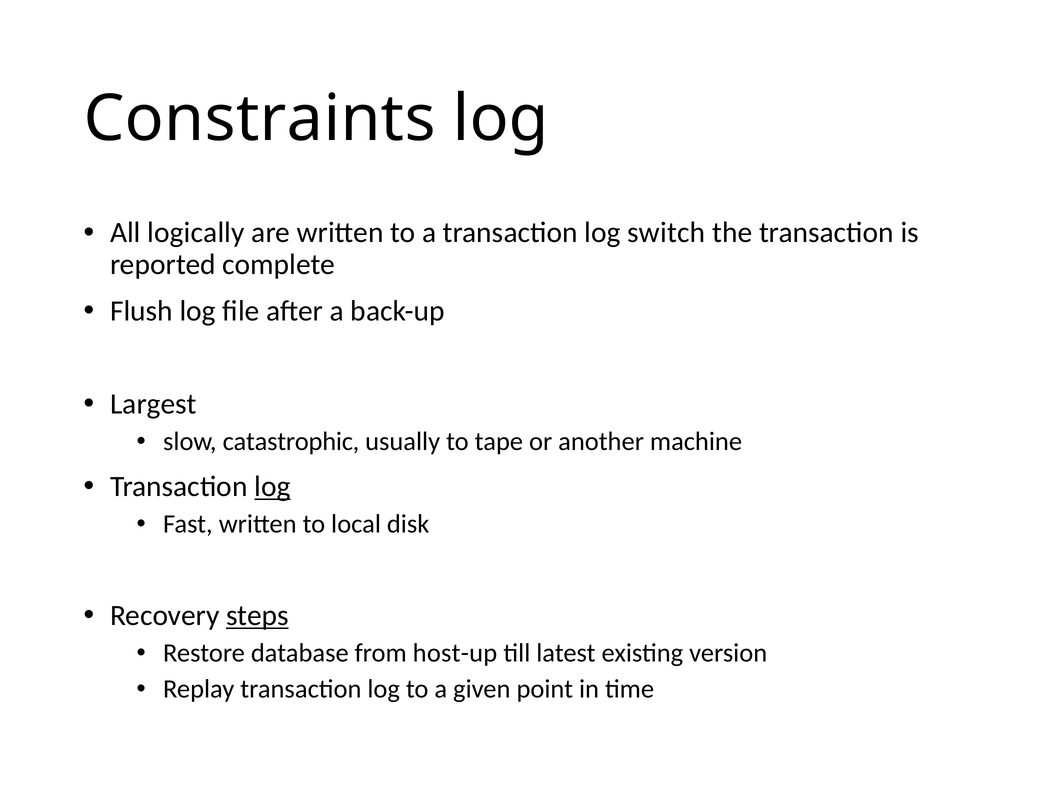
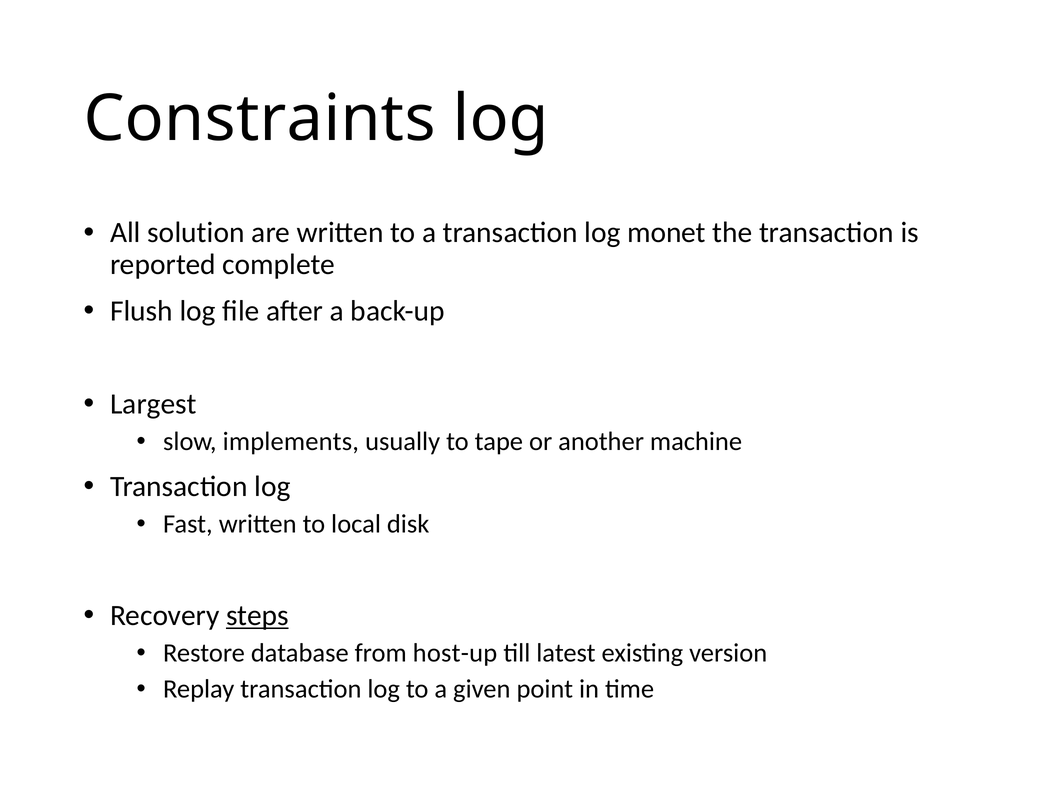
logically: logically -> solution
switch: switch -> monet
catastrophic: catastrophic -> implements
log at (272, 487) underline: present -> none
